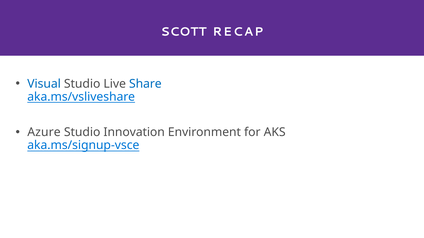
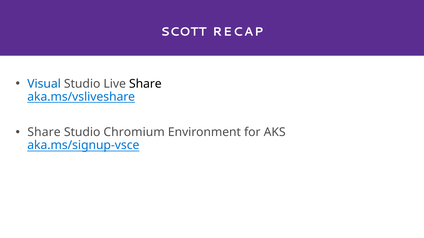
Share at (145, 84) colour: blue -> black
Azure at (44, 132): Azure -> Share
Innovation: Innovation -> Chromium
